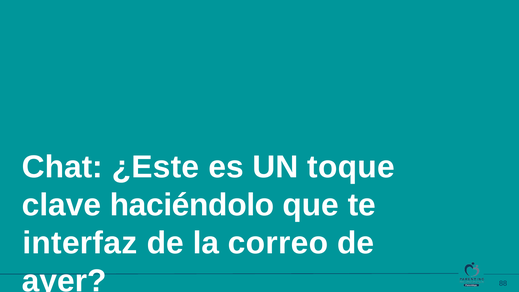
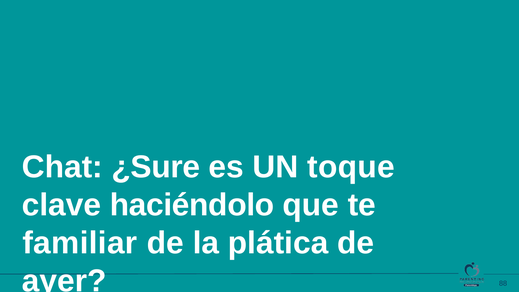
¿Este: ¿Este -> ¿Sure
interfaz: interfaz -> familiar
correo: correo -> plática
